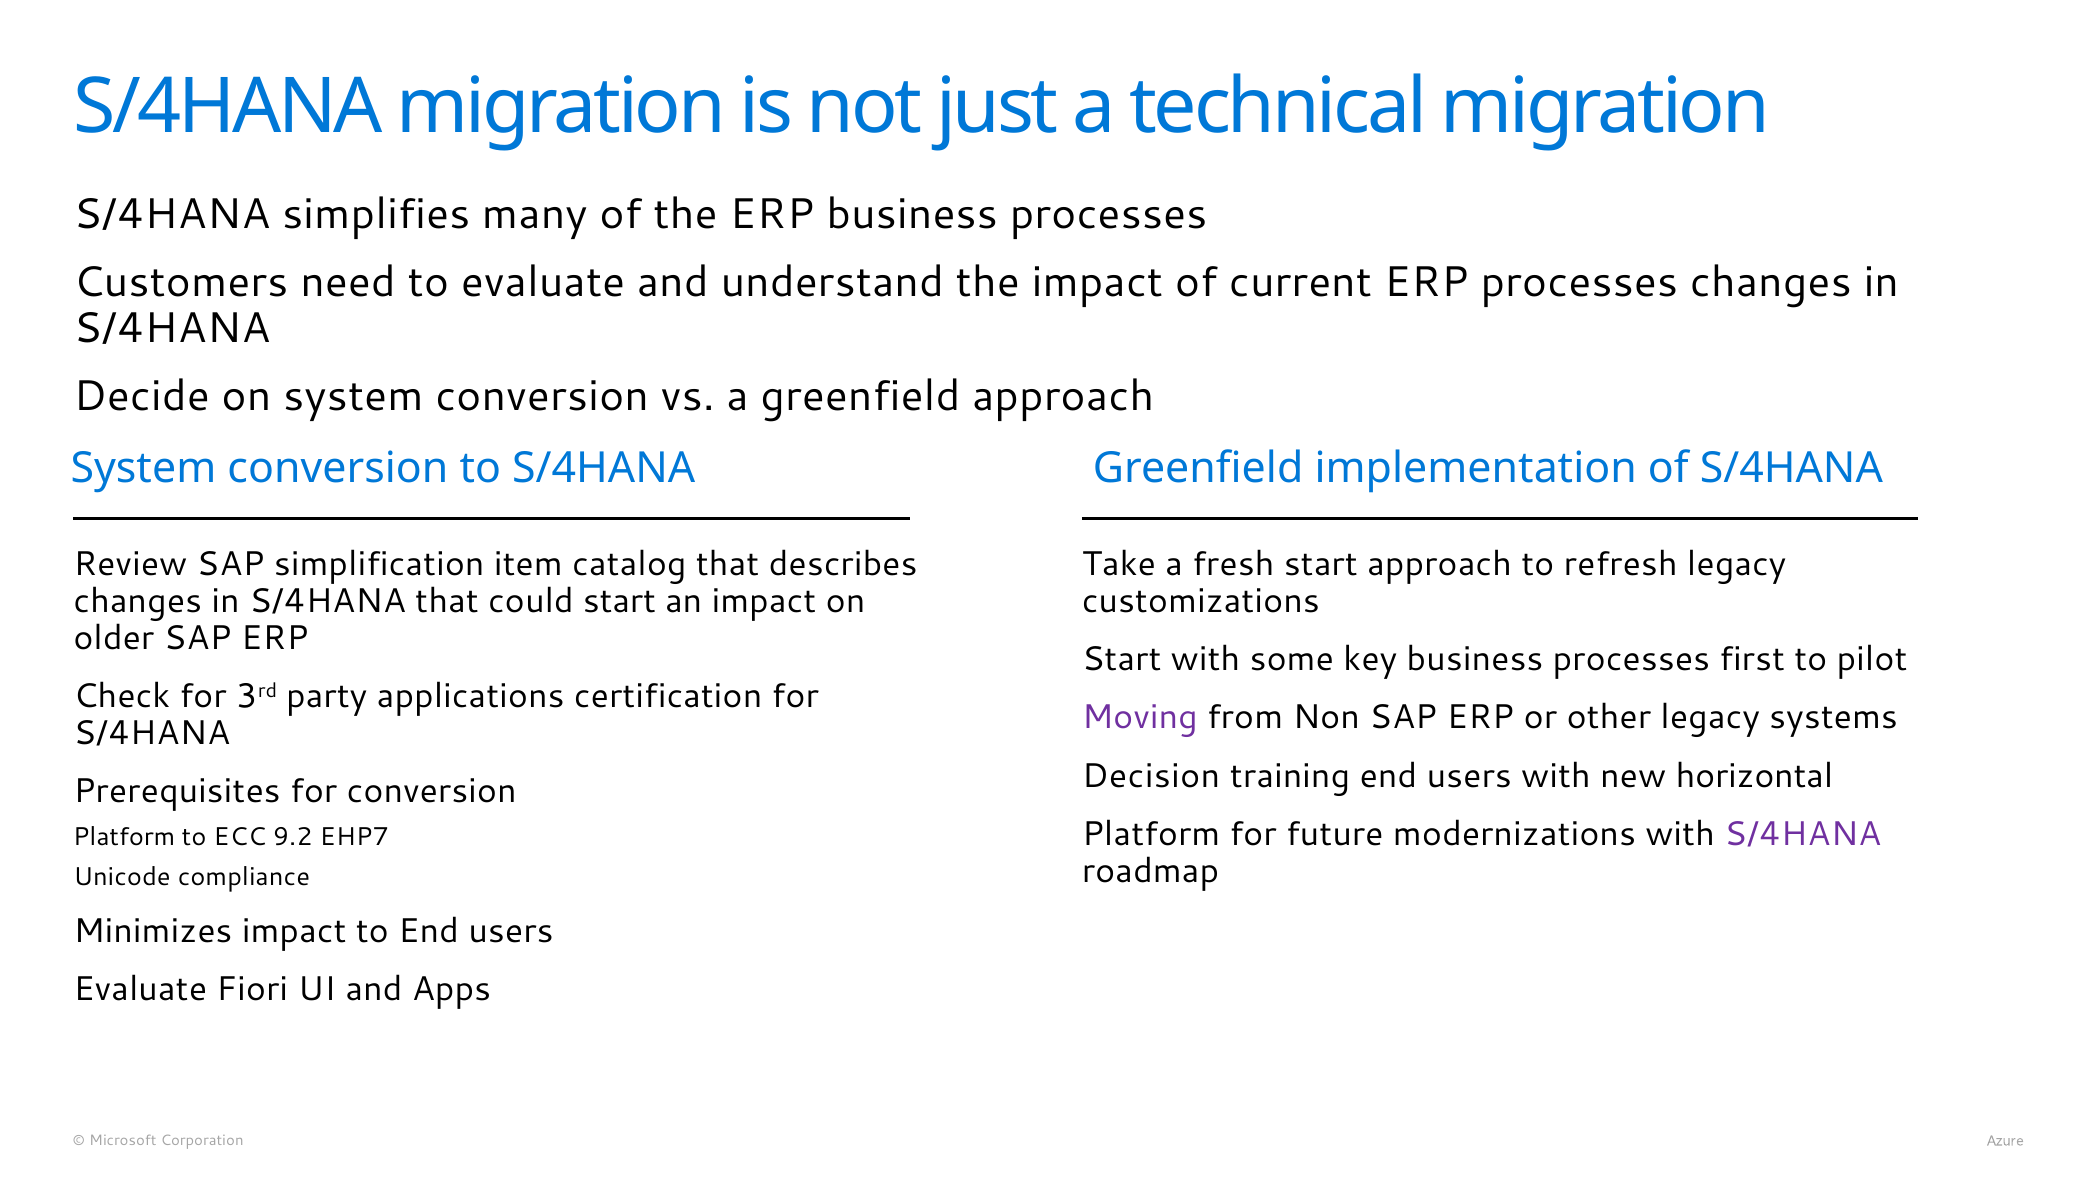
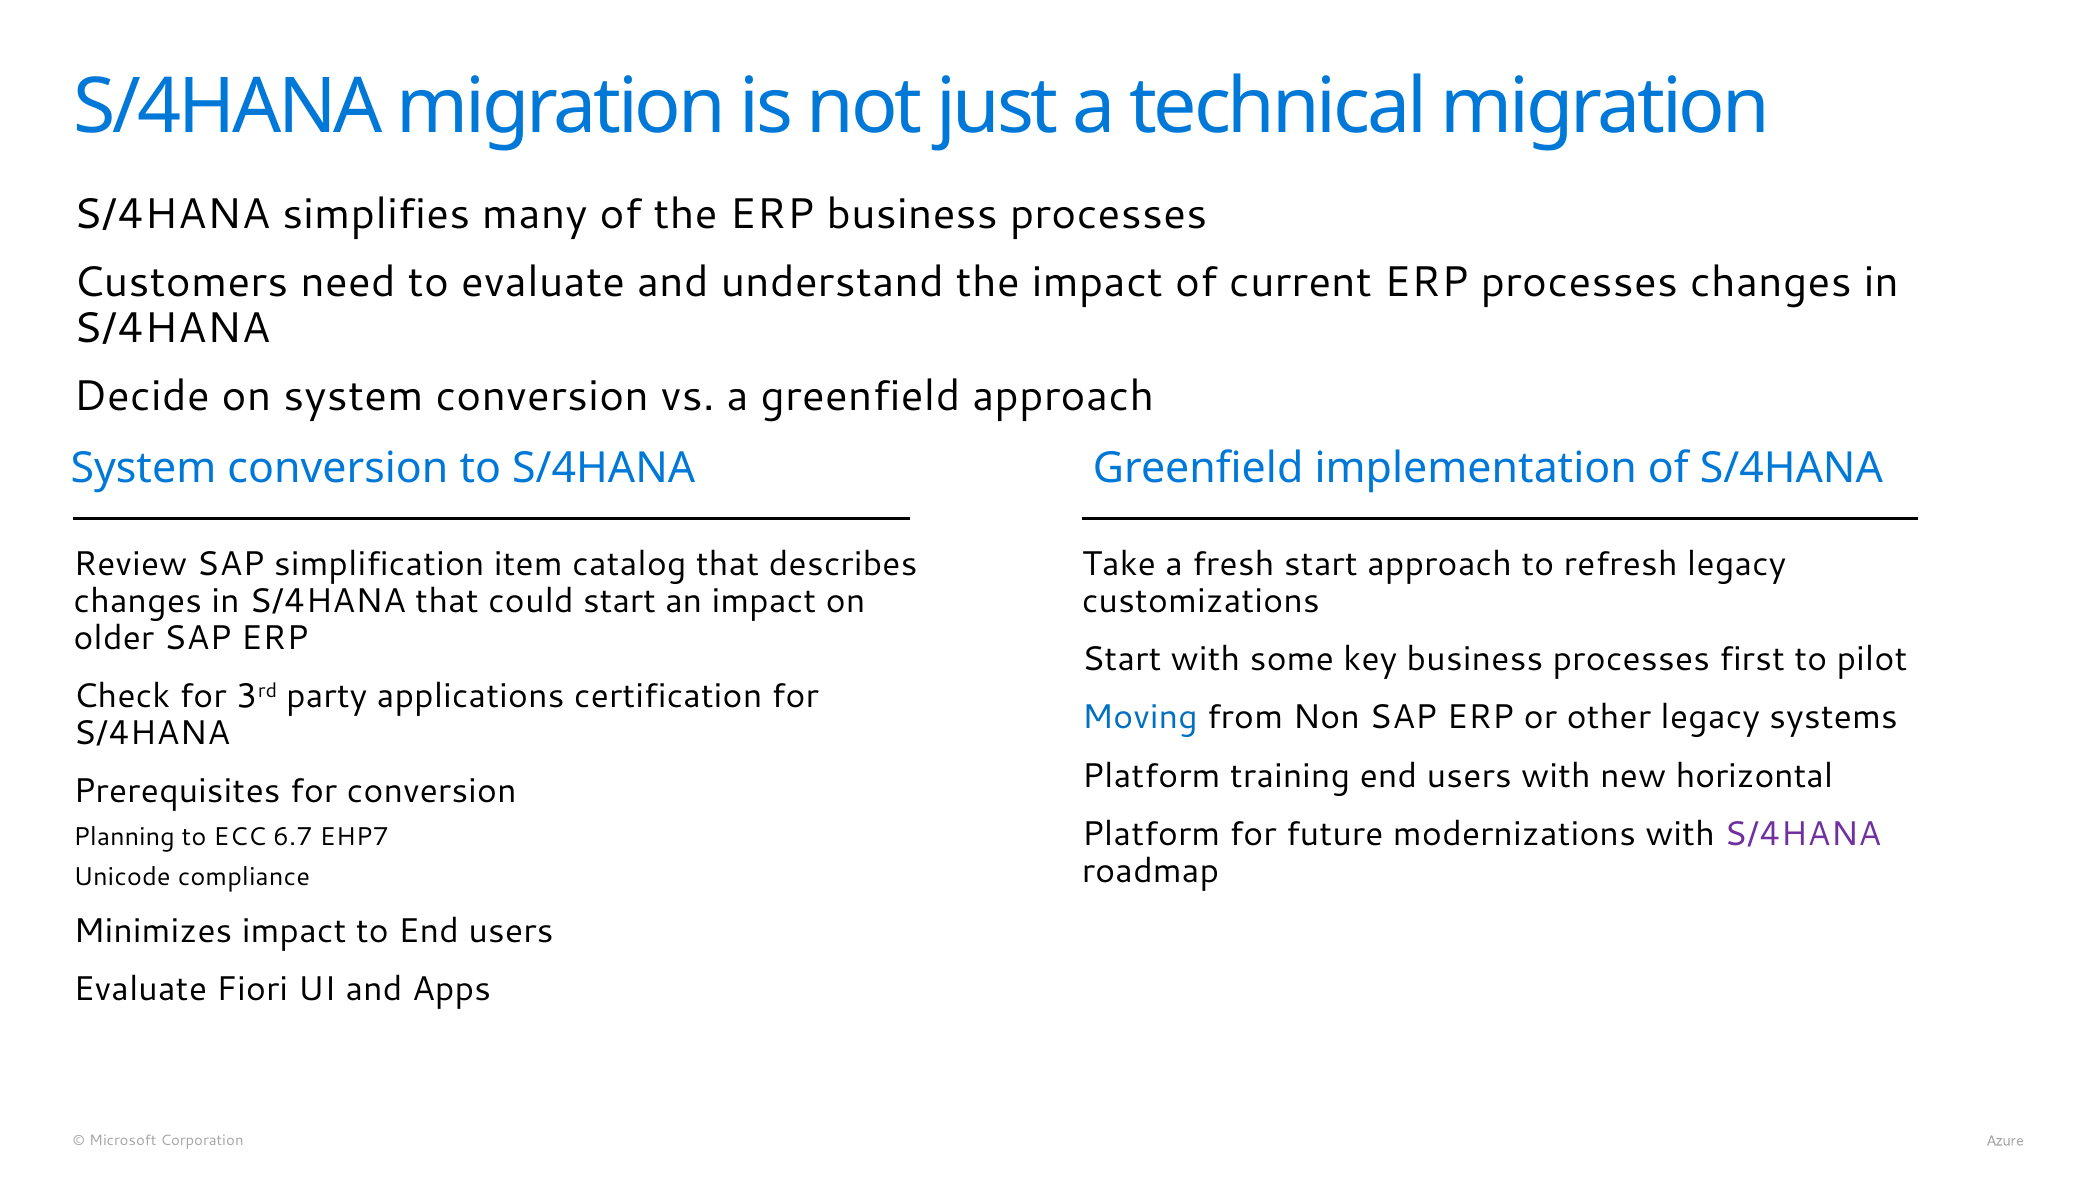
Moving colour: purple -> blue
Decision at (1151, 776): Decision -> Platform
Platform at (124, 837): Platform -> Planning
9.2: 9.2 -> 6.7
